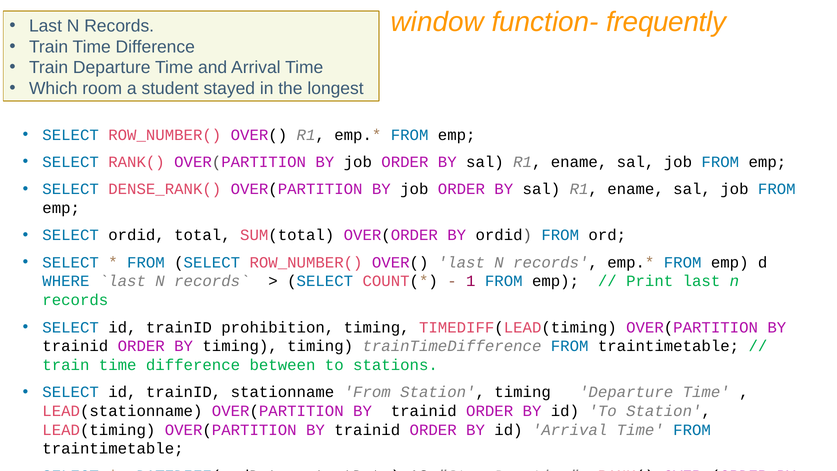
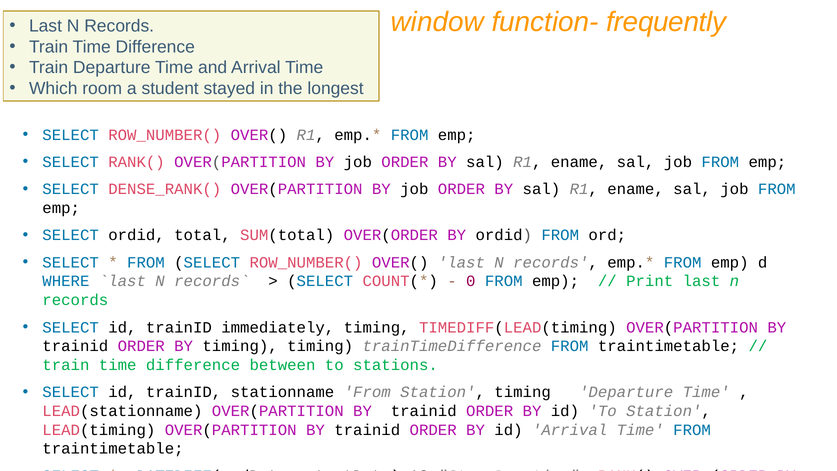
1: 1 -> 0
prohibition: prohibition -> immediately
